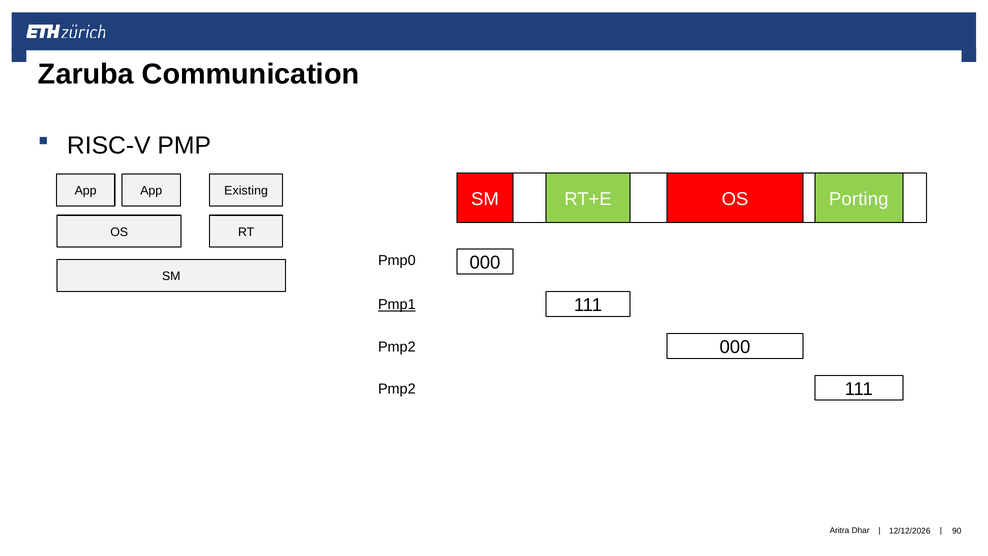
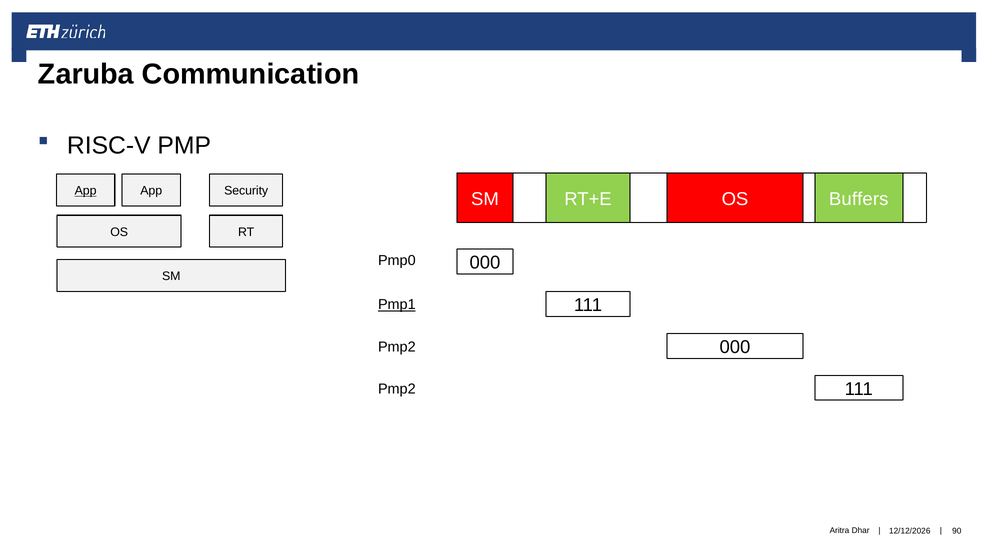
App at (86, 191) underline: none -> present
Existing: Existing -> Security
Porting: Porting -> Buffers
